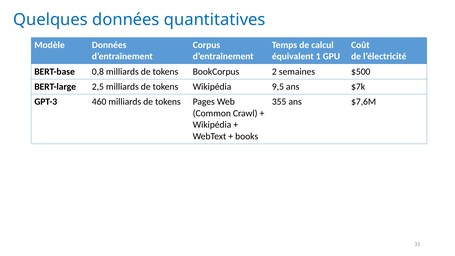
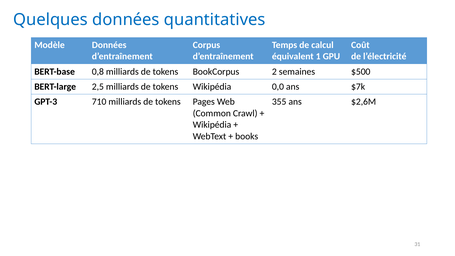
9,5: 9,5 -> 0,0
460: 460 -> 710
$7,6M: $7,6M -> $2,6M
